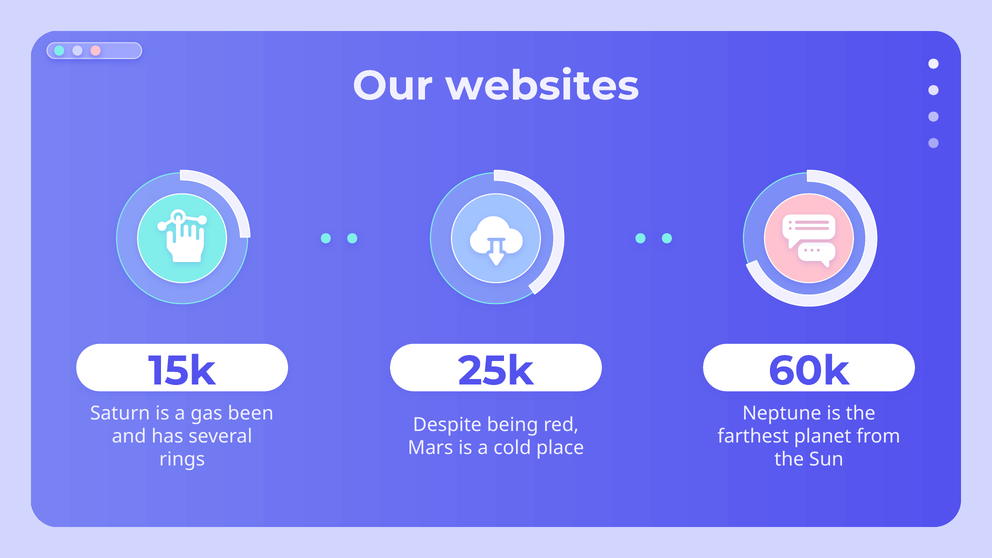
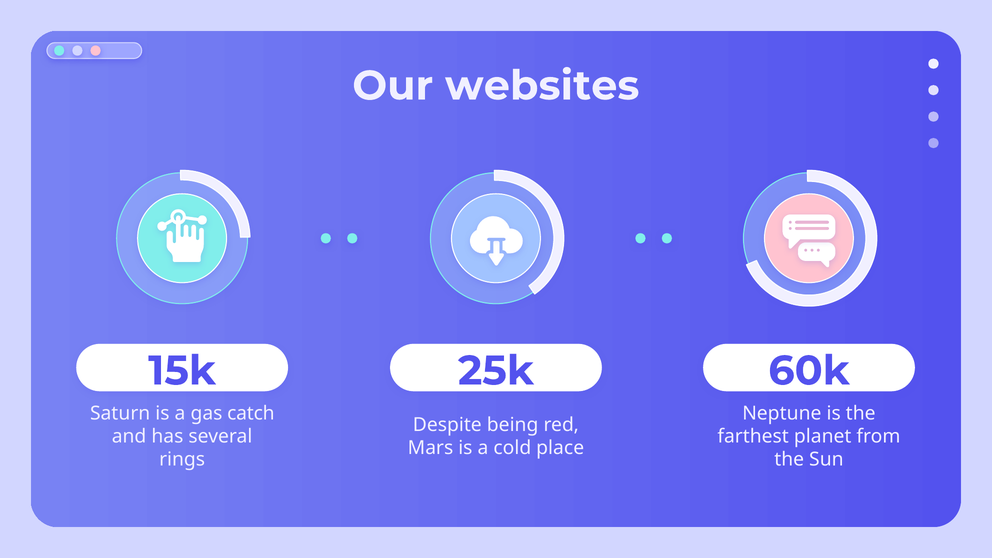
been: been -> catch
